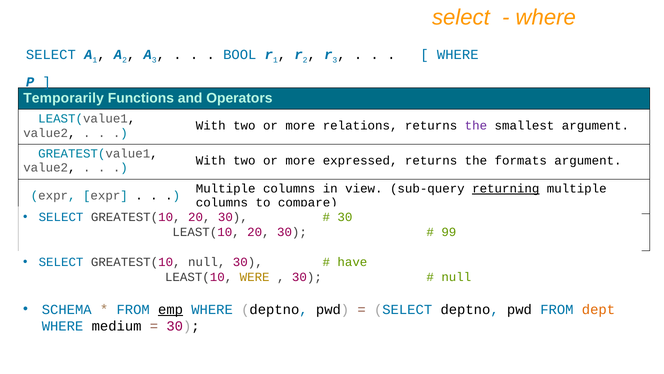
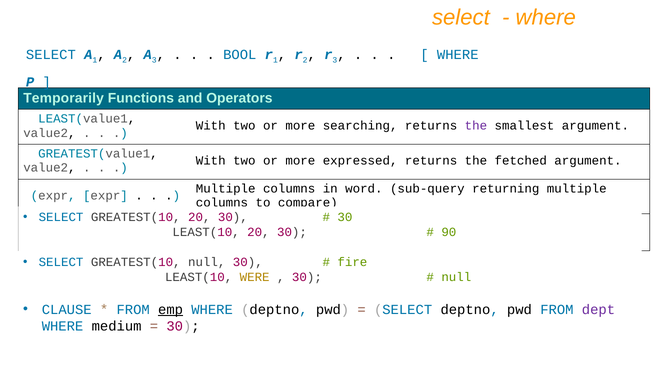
relations: relations -> searching
formats: formats -> fetched
view: view -> word
returning underline: present -> none
99: 99 -> 90
have: have -> fire
SCHEMA: SCHEMA -> CLAUSE
dept colour: orange -> purple
